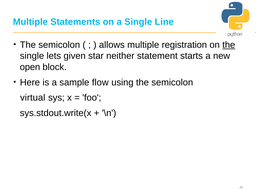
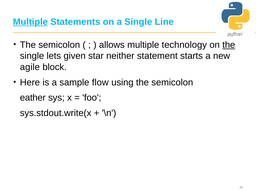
Multiple at (30, 22) underline: none -> present
registration: registration -> technology
open: open -> agile
virtual: virtual -> eather
